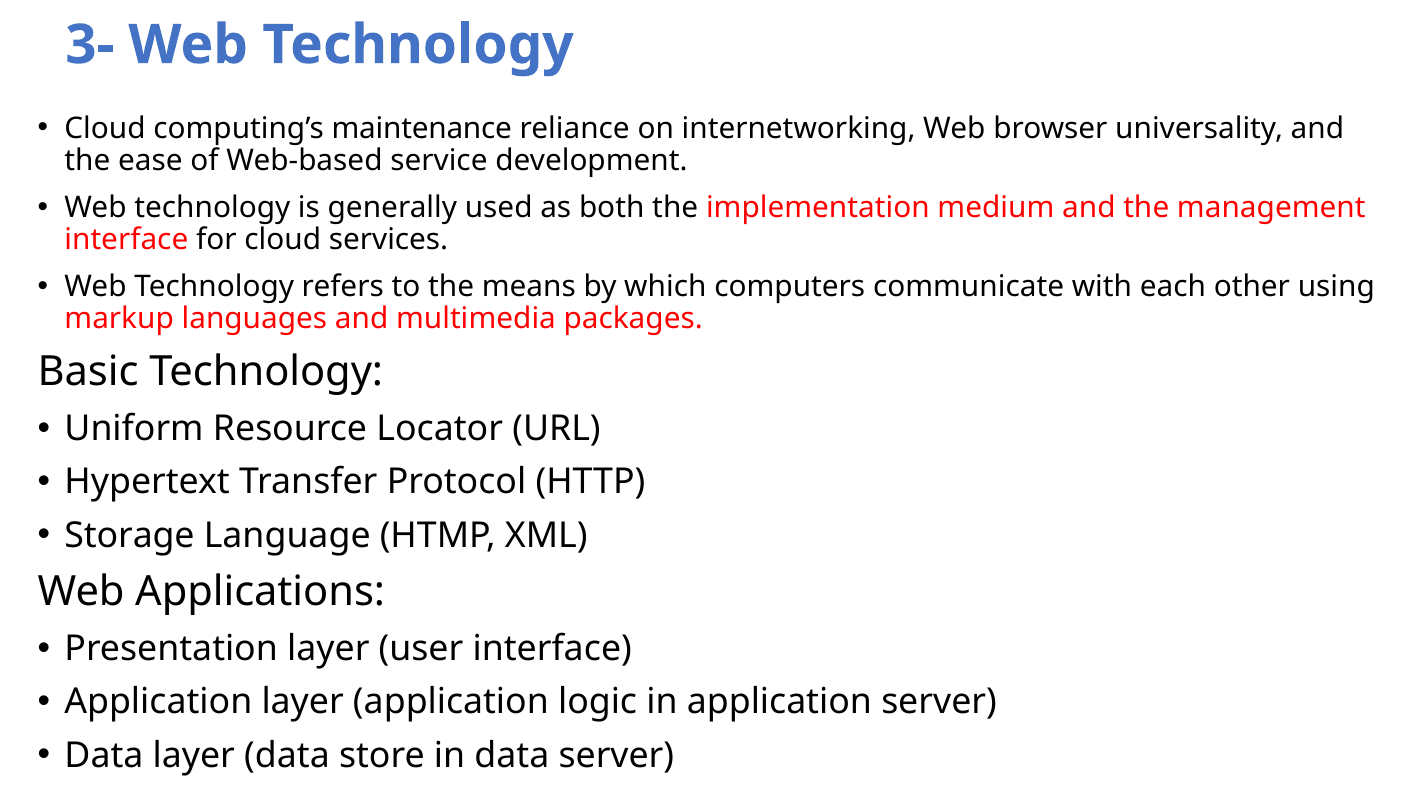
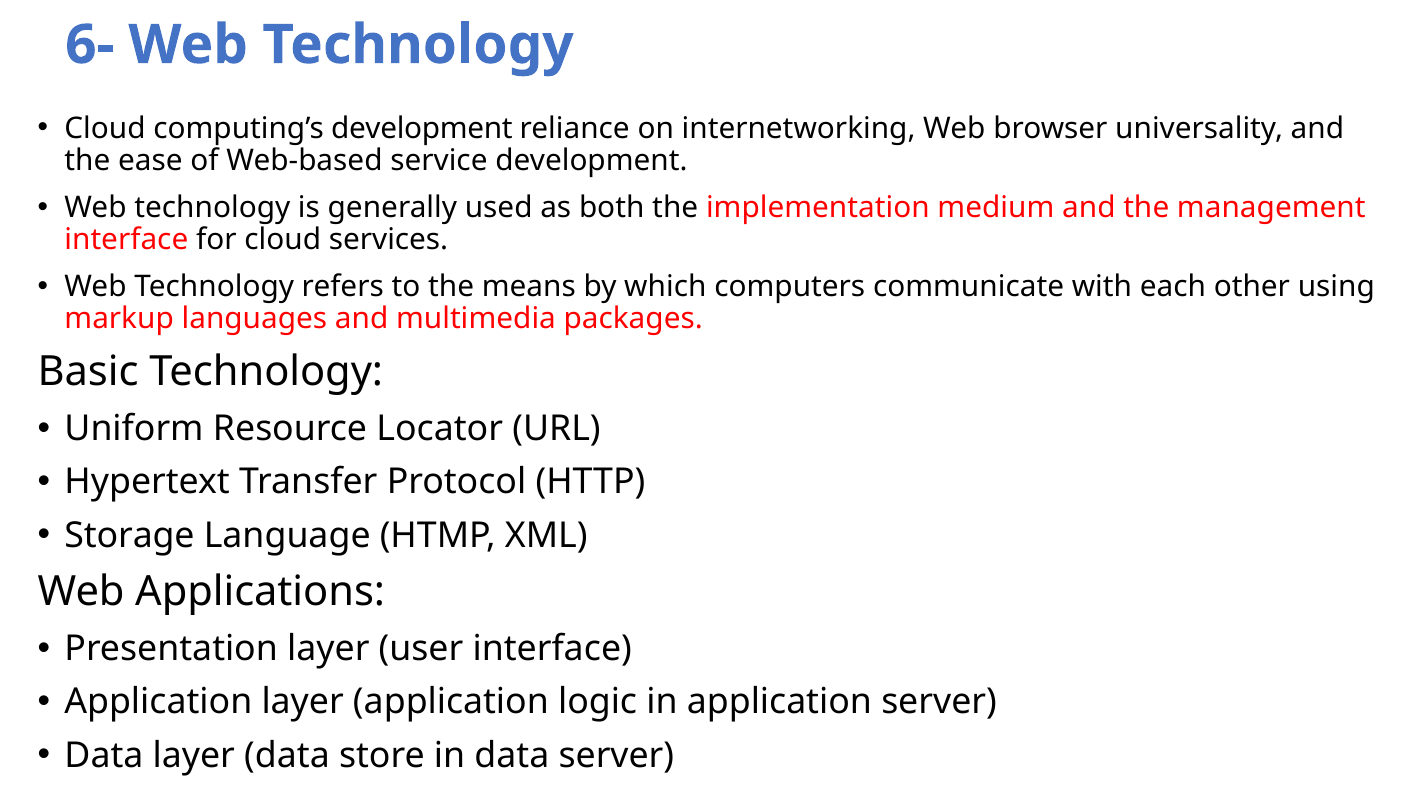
3-: 3- -> 6-
computing’s maintenance: maintenance -> development
